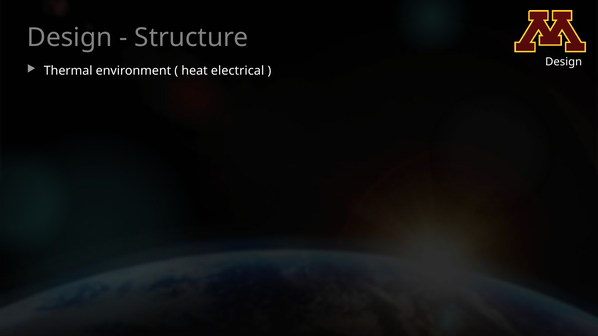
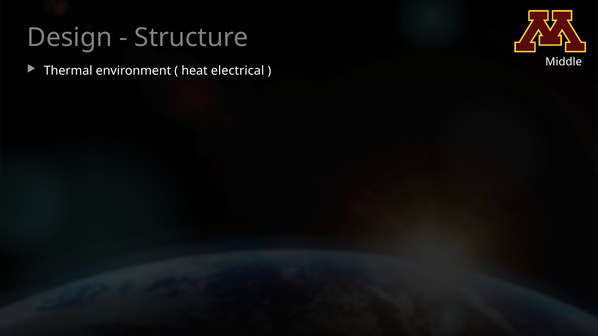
Design at (564, 62): Design -> Middle
